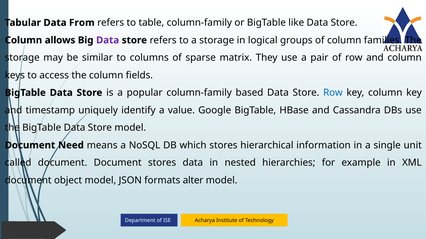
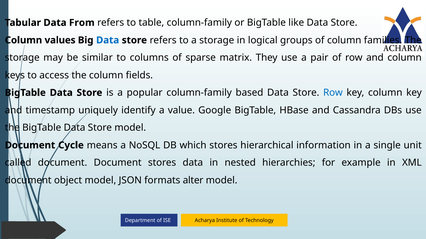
allows: allows -> values
Data at (108, 40) colour: purple -> blue
Need: Need -> Cycle
